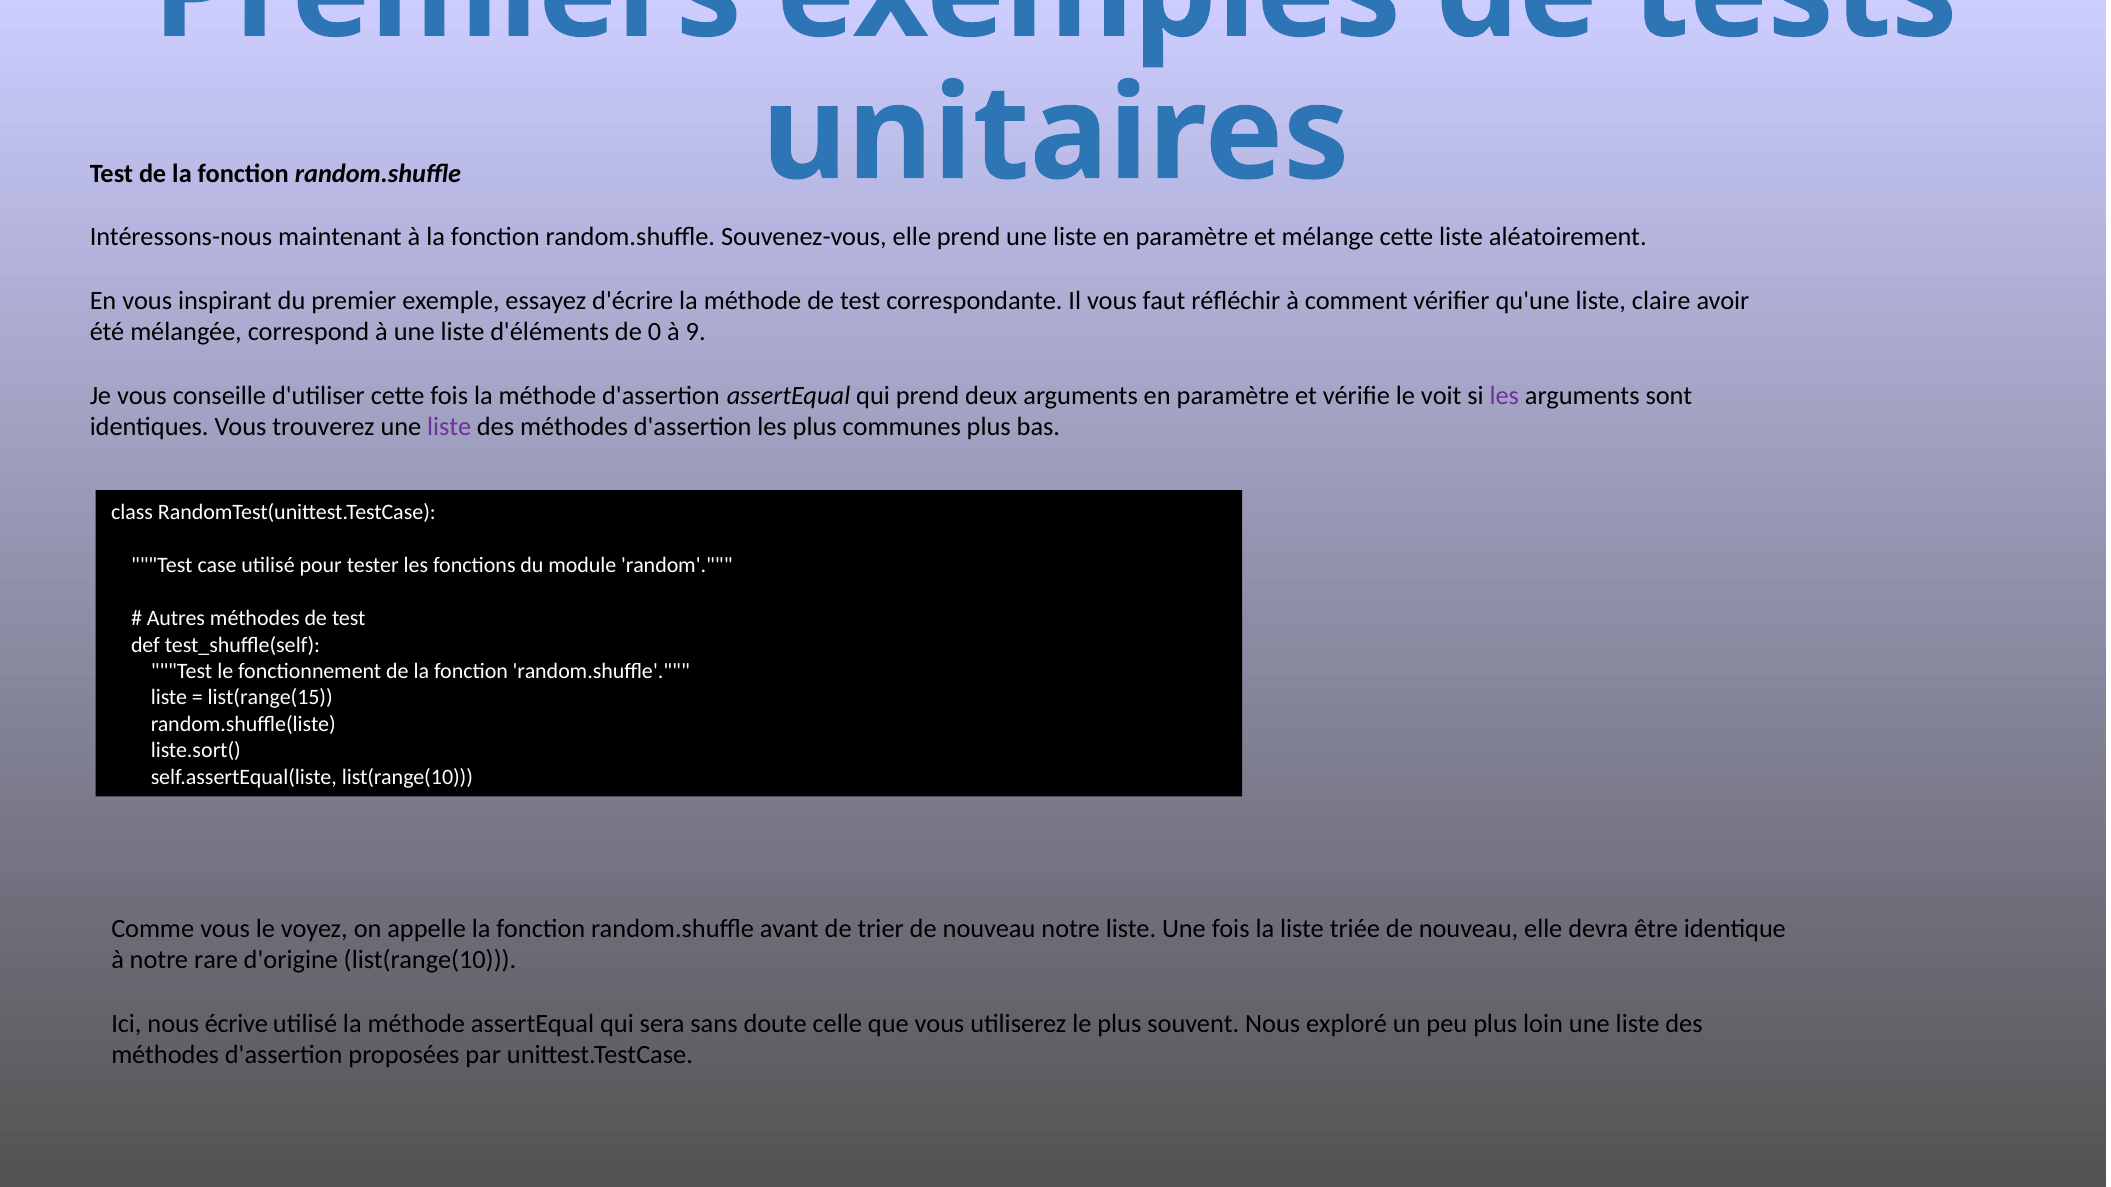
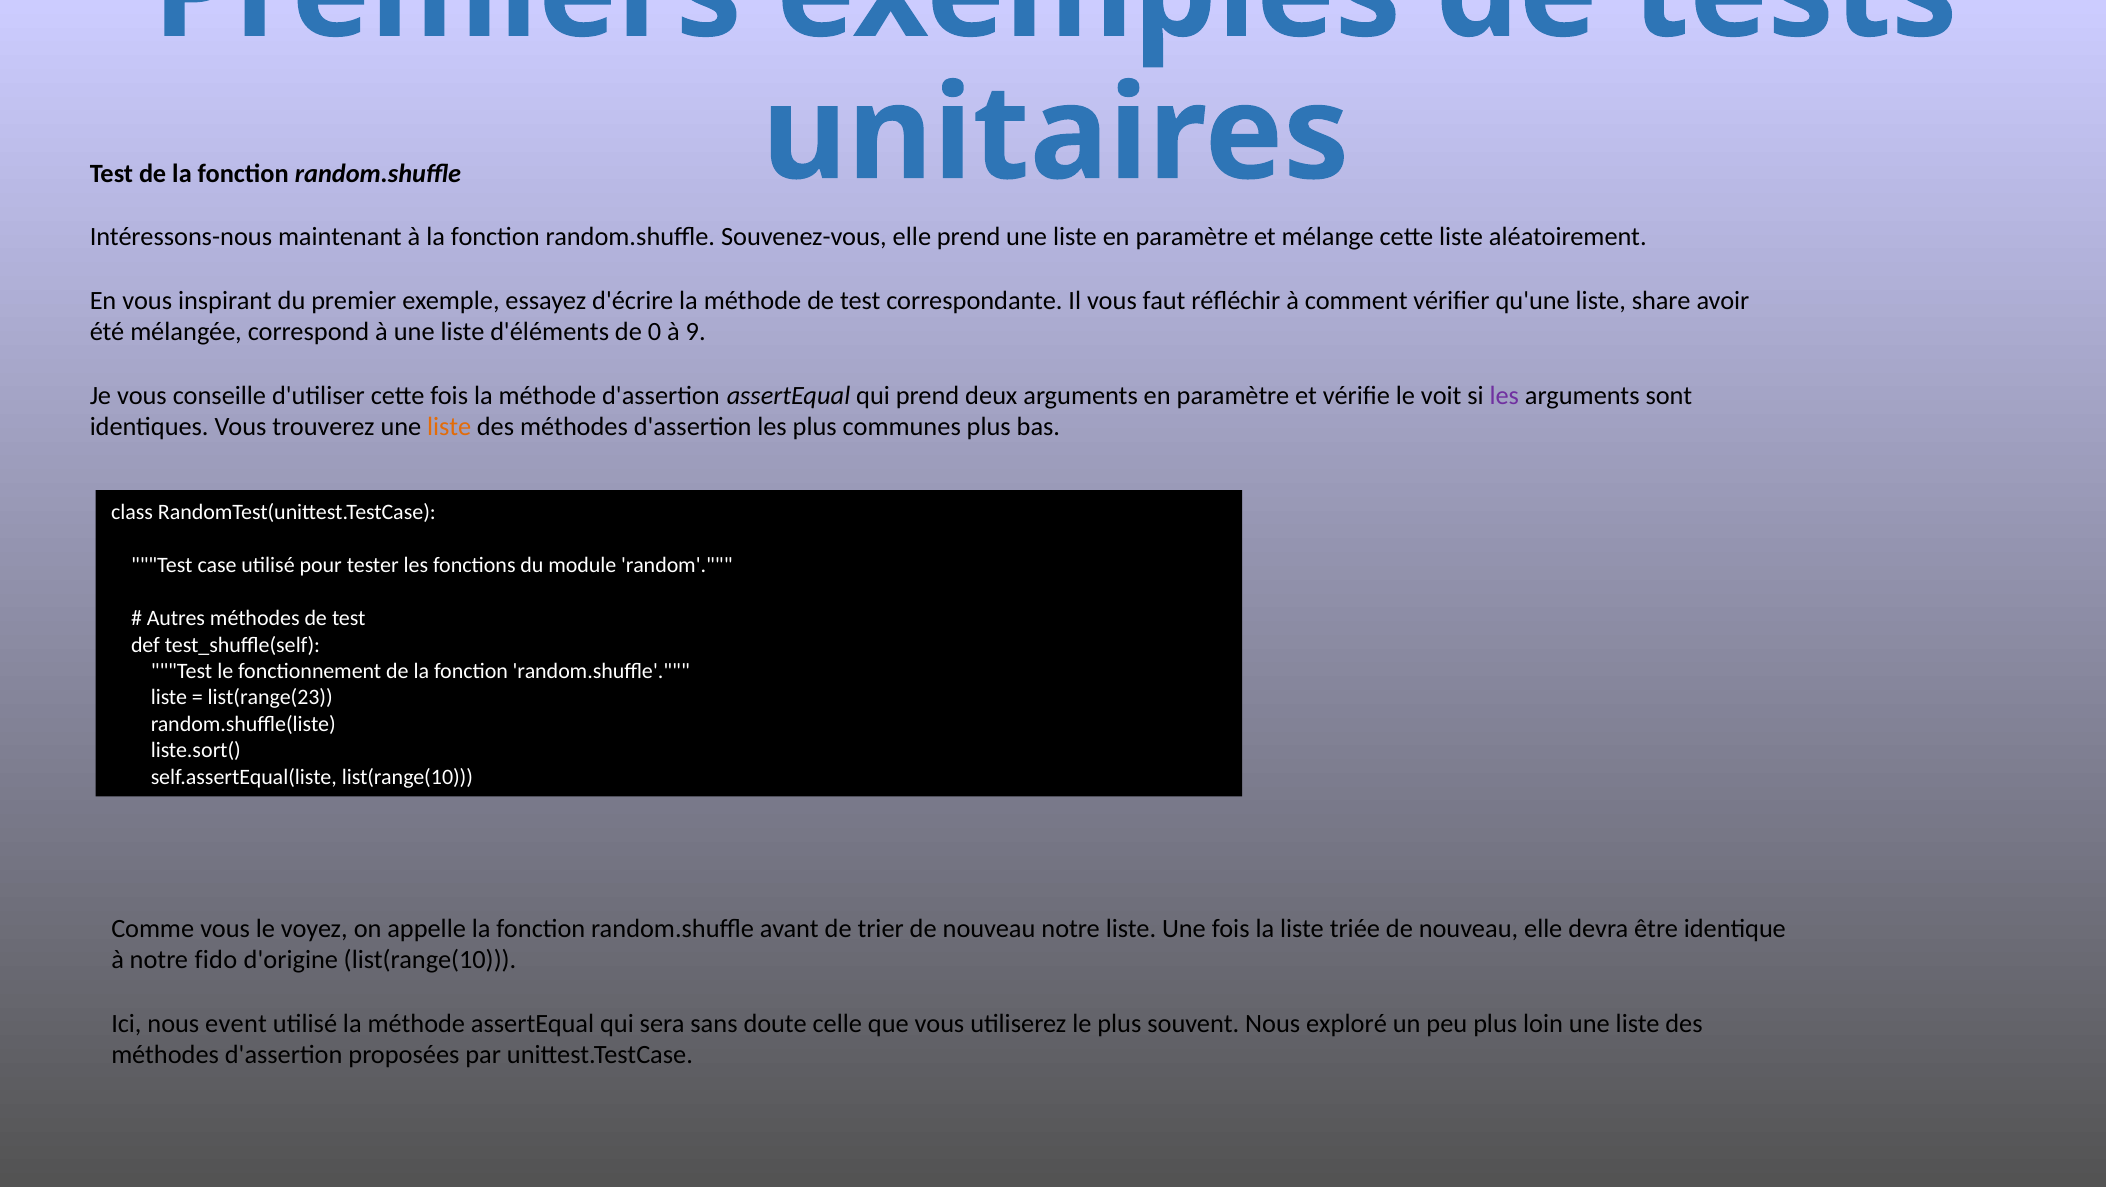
claire: claire -> share
liste at (449, 427) colour: purple -> orange
list(range(15: list(range(15 -> list(range(23
rare: rare -> fido
écrive: écrive -> event
